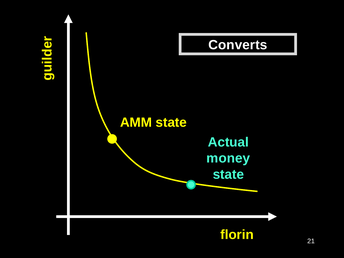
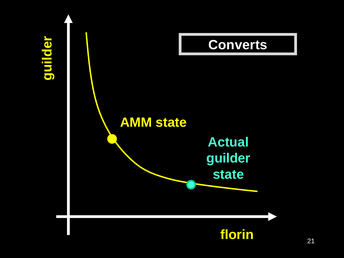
money: money -> guilder
